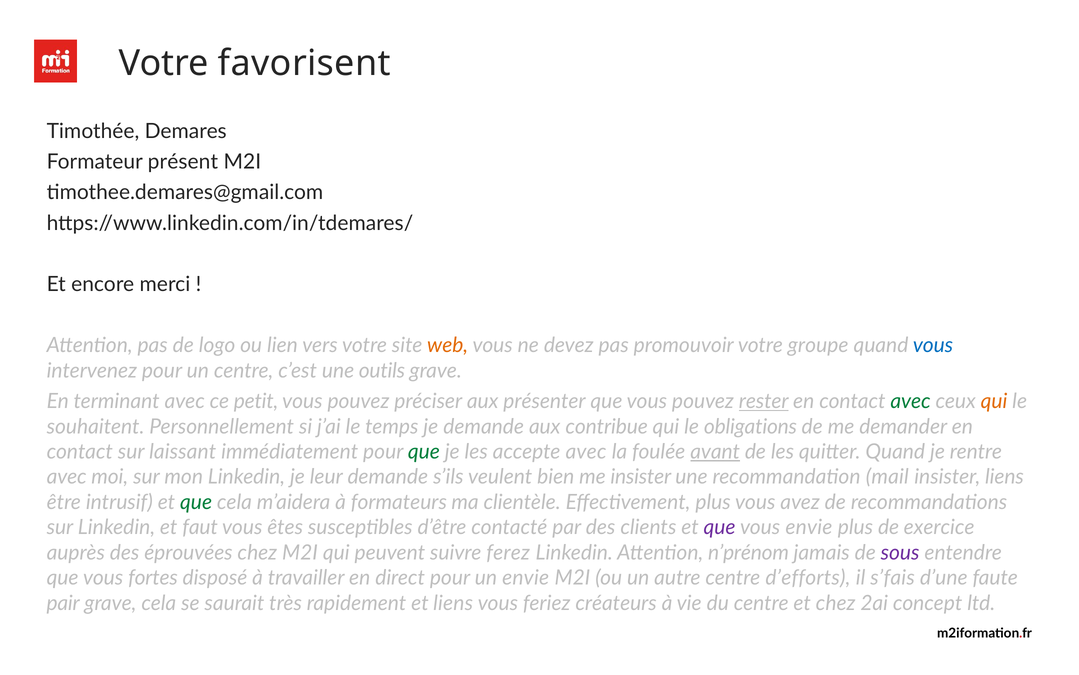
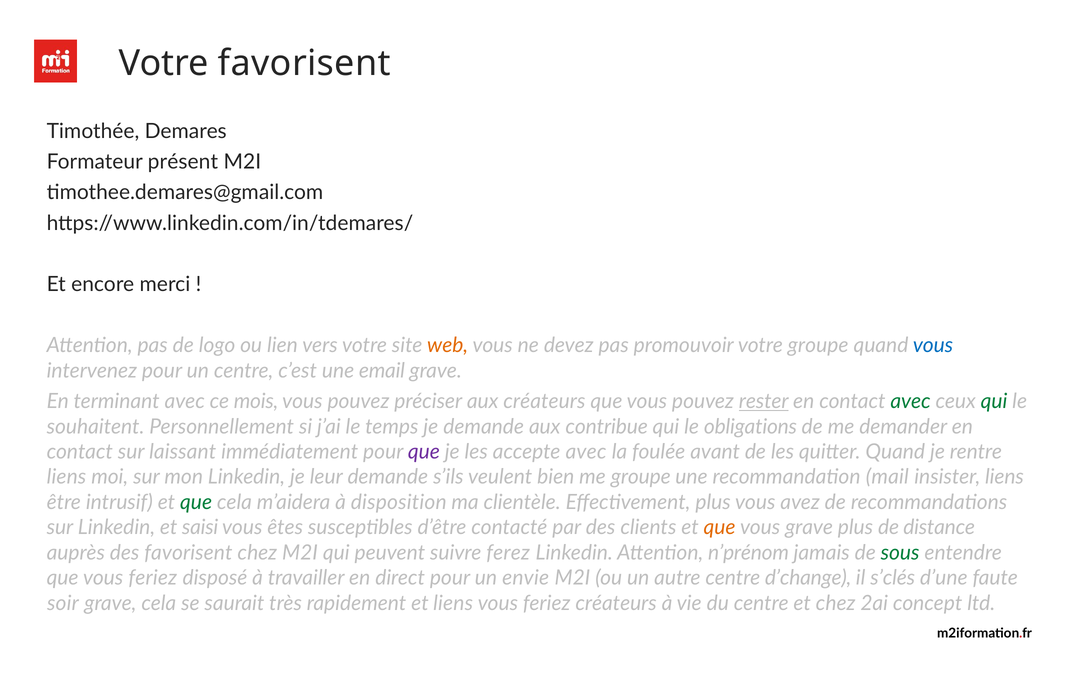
outils: outils -> email
petit: petit -> mois
aux présenter: présenter -> créateurs
qui at (994, 401) colour: orange -> green
que at (424, 451) colour: green -> purple
avant underline: present -> none
avec at (67, 477): avec -> liens
me insister: insister -> groupe
formateurs: formateurs -> disposition
faut: faut -> saisi
que at (720, 527) colour: purple -> orange
vous envie: envie -> grave
exercice: exercice -> distance
des éprouvées: éprouvées -> favorisent
sous colour: purple -> green
que vous fortes: fortes -> feriez
d’efforts: d’efforts -> d’change
s’fais: s’fais -> s’clés
pair: pair -> soir
